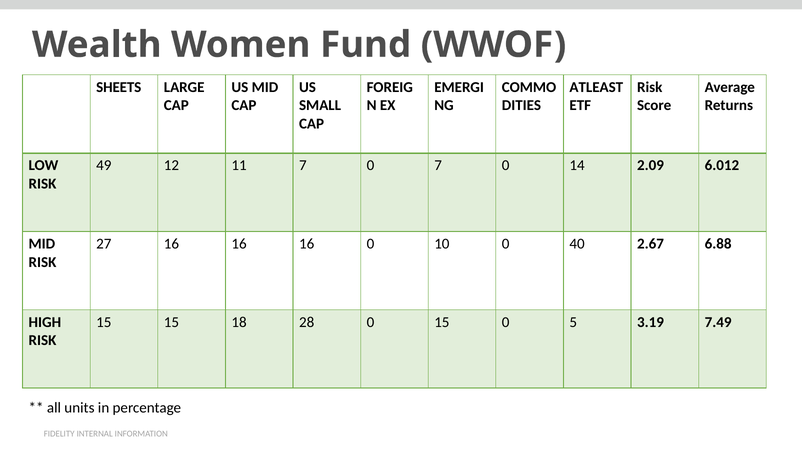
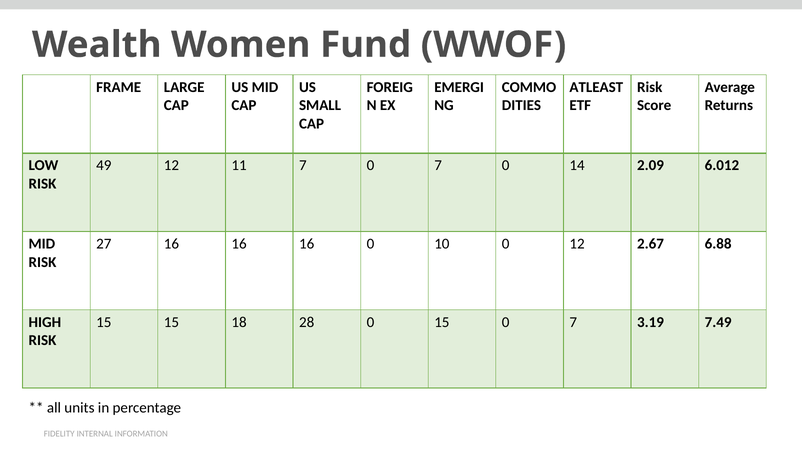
SHEETS: SHEETS -> FRAME
0 40: 40 -> 12
15 0 5: 5 -> 7
